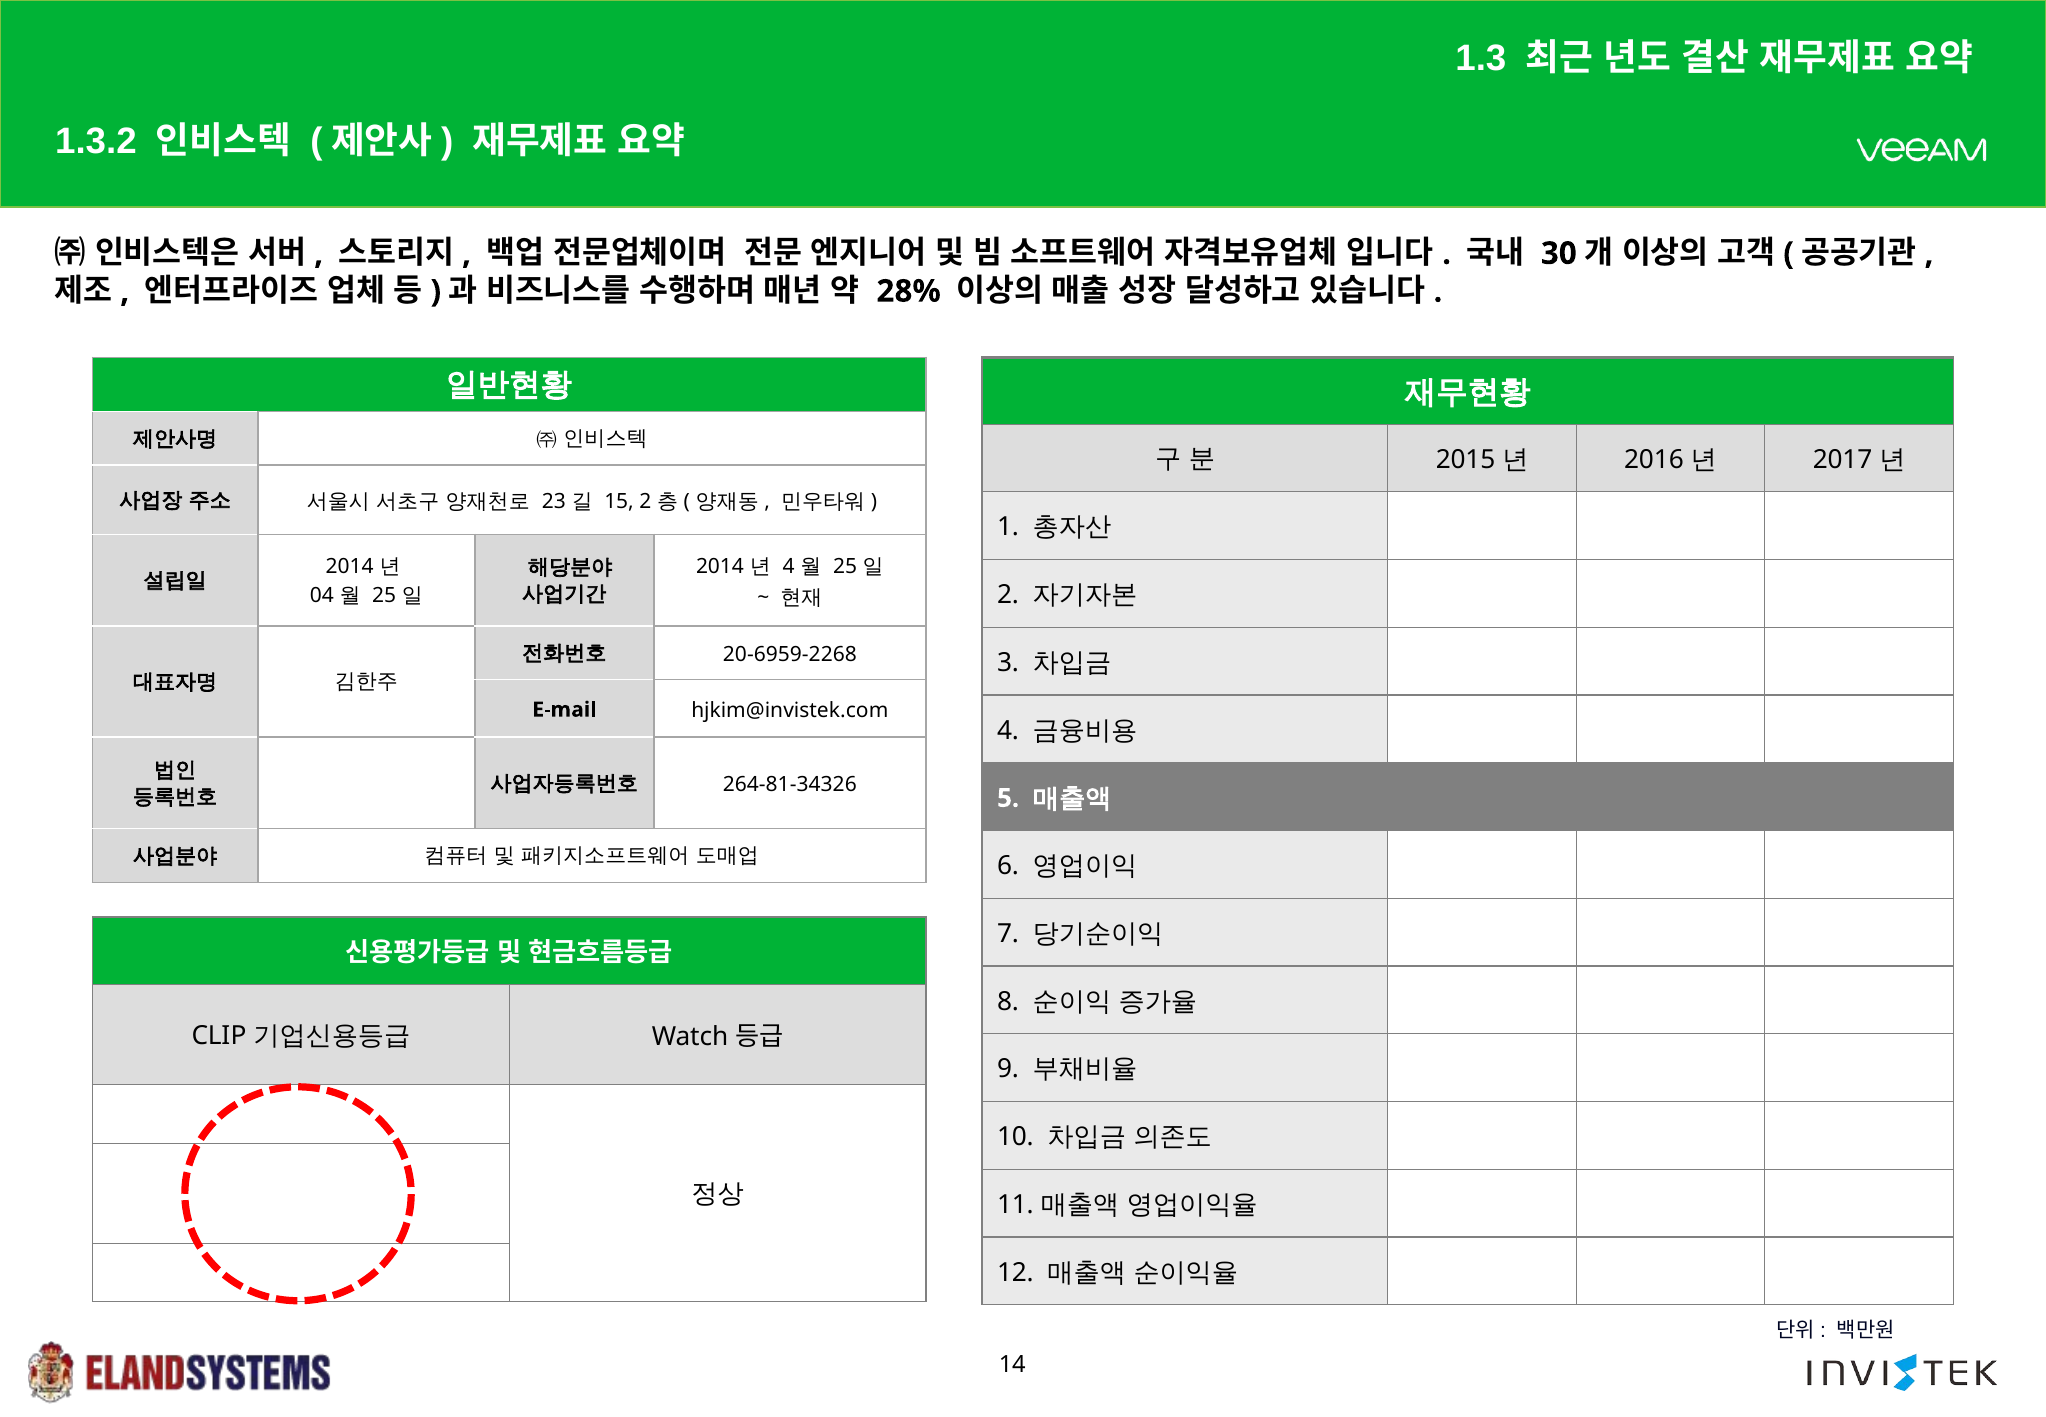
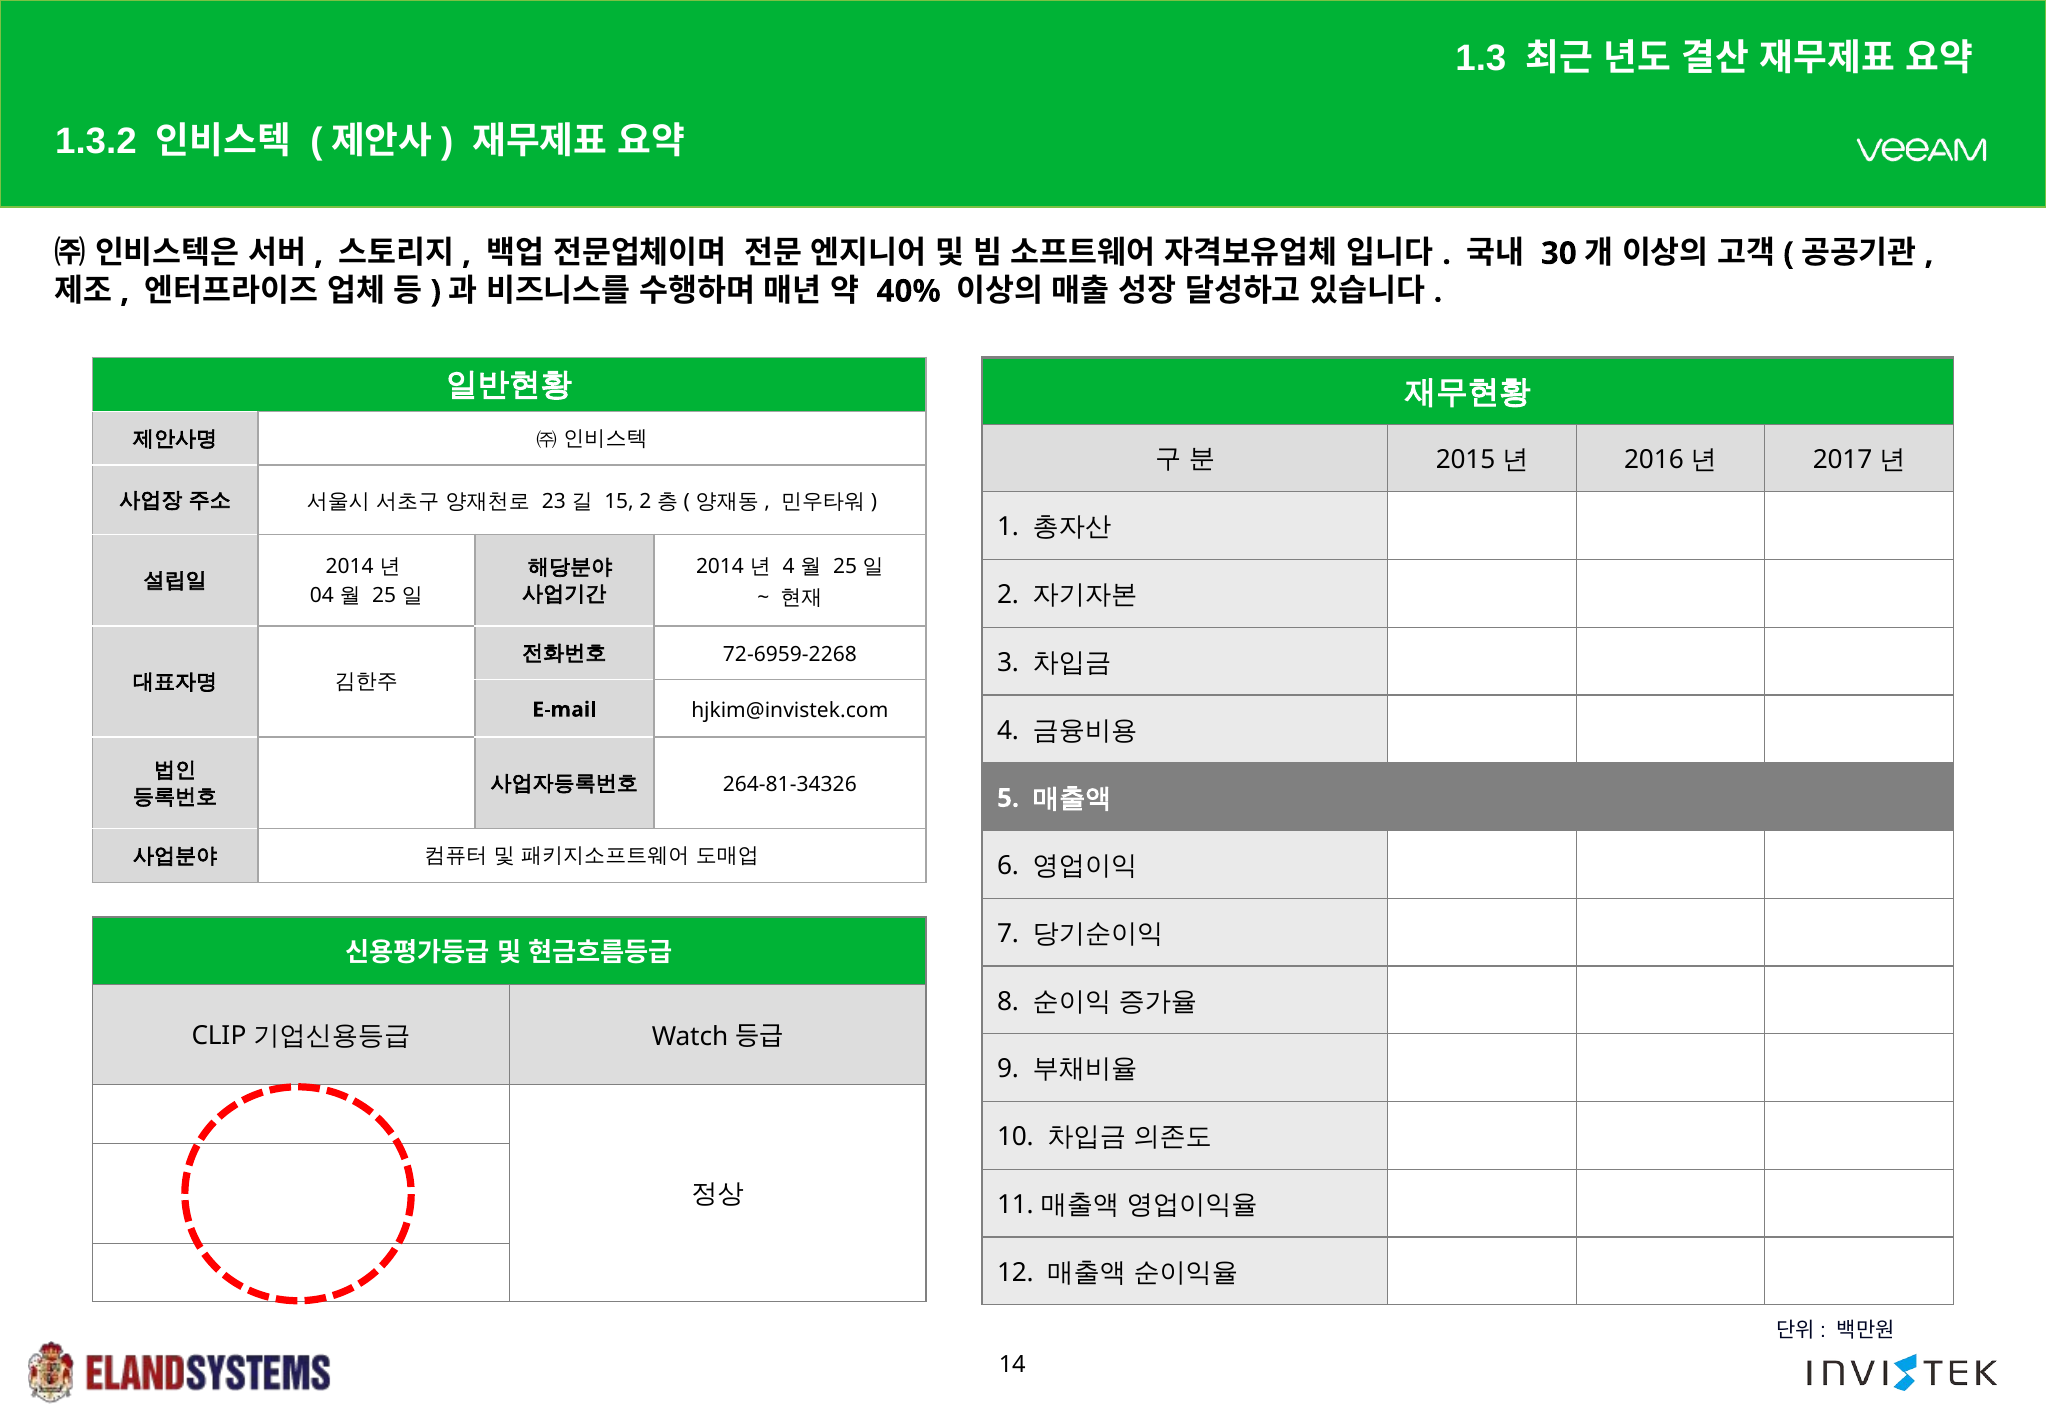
28%: 28% -> 40%
20-6959-2268: 20-6959-2268 -> 72-6959-2268
